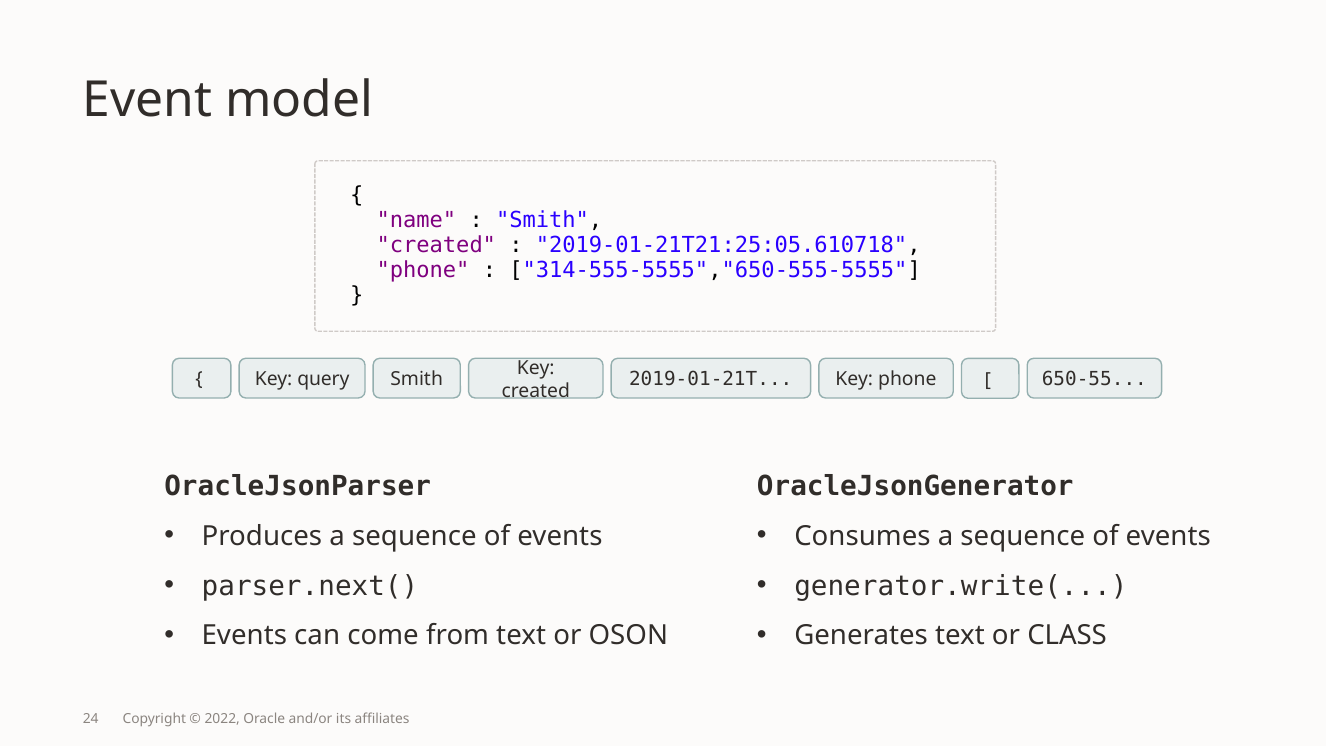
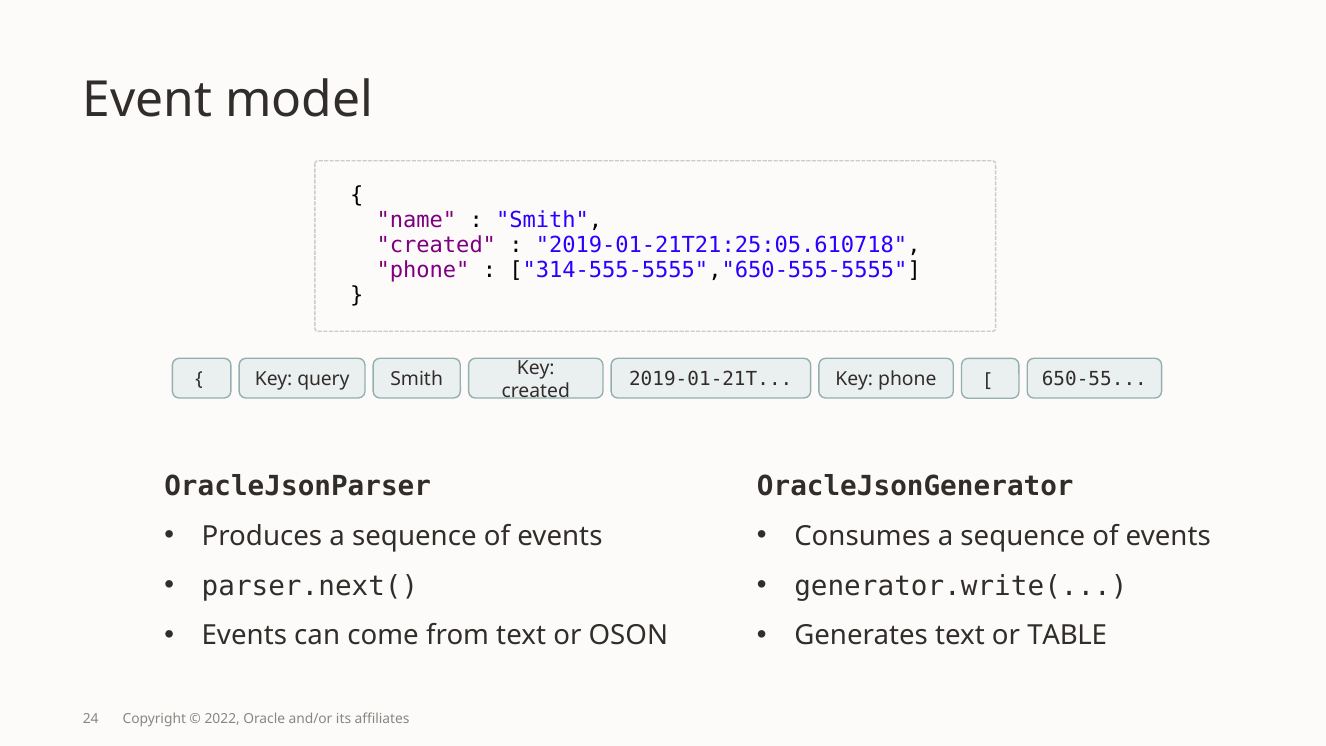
CLASS: CLASS -> TABLE
